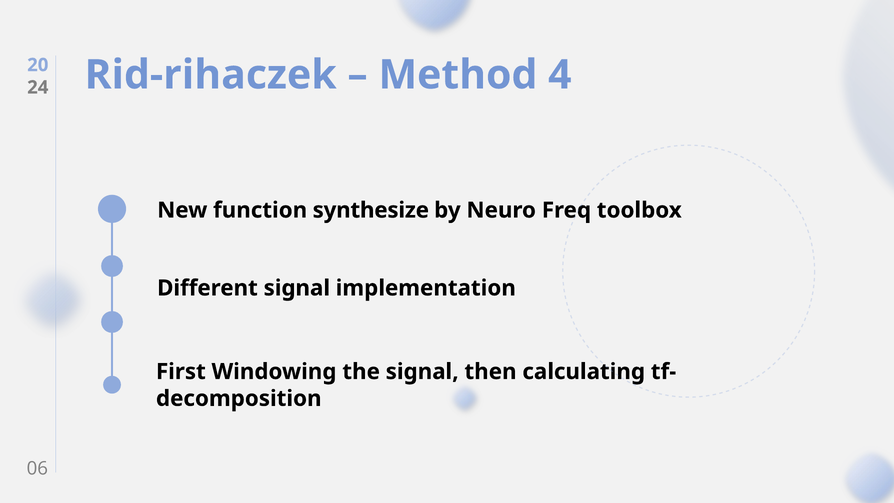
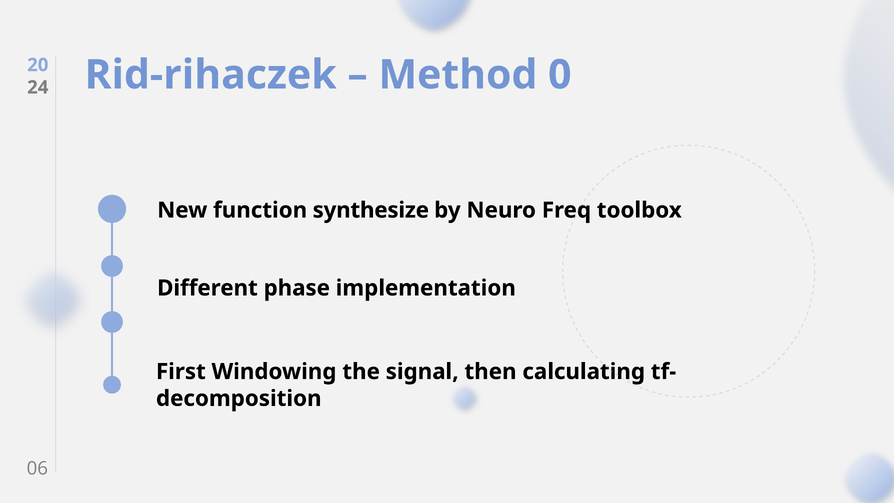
4: 4 -> 0
Different signal: signal -> phase
